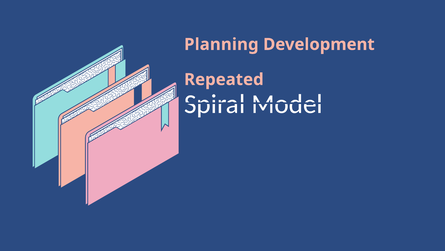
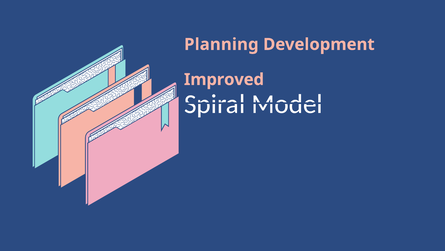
Repeated: Repeated -> Improved
